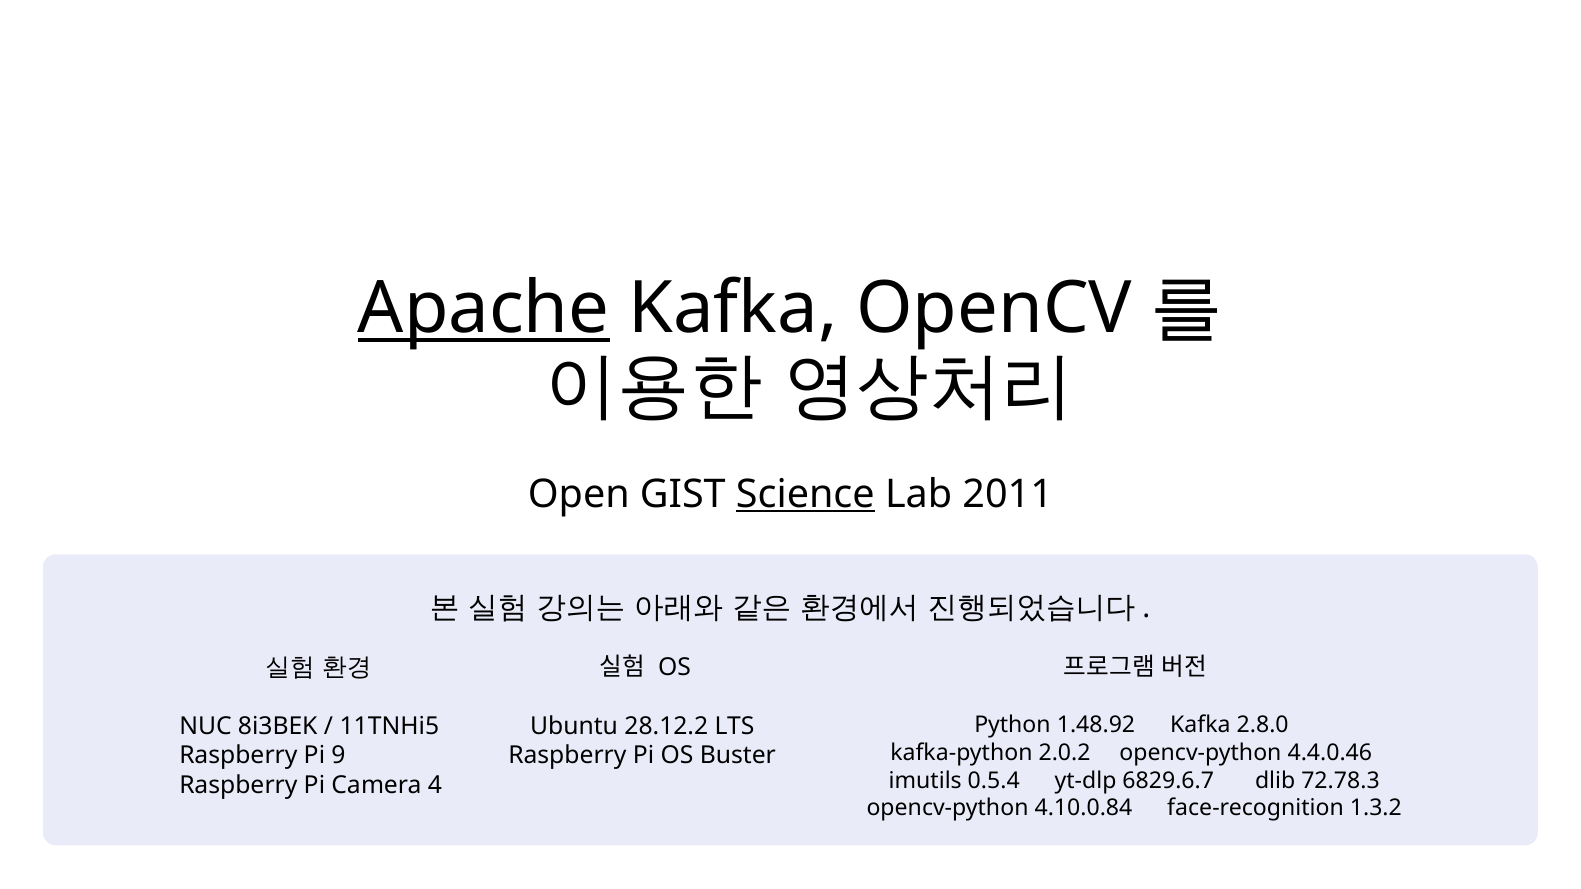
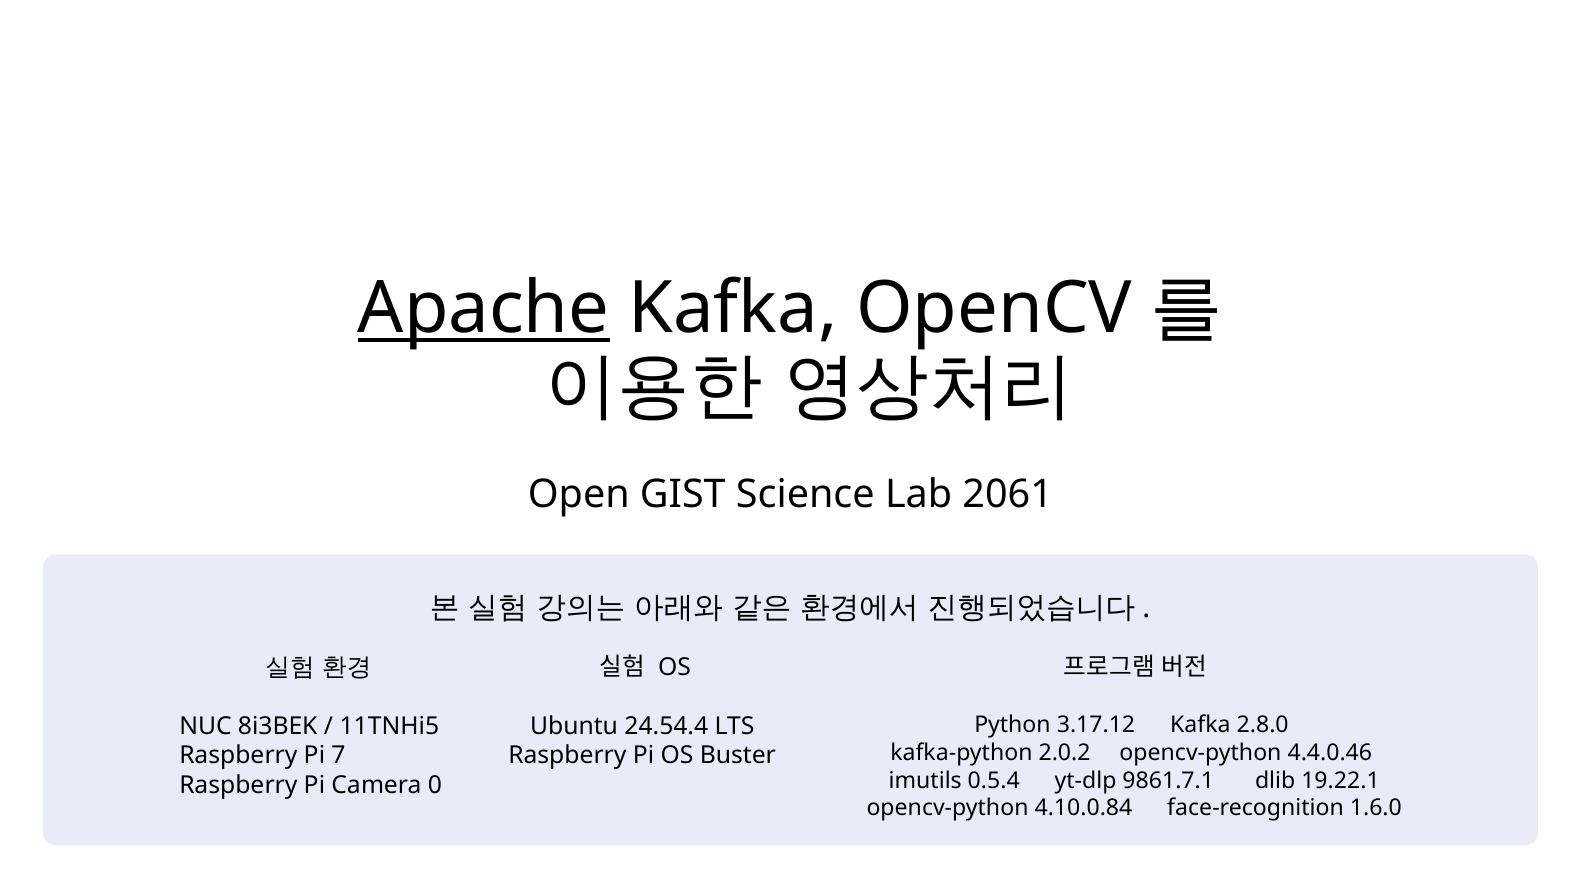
Science underline: present -> none
2011: 2011 -> 2061
1.48.92: 1.48.92 -> 3.17.12
28.12.2: 28.12.2 -> 24.54.4
9: 9 -> 7
6829.6.7: 6829.6.7 -> 9861.7.1
72.78.3: 72.78.3 -> 19.22.1
4: 4 -> 0
1.3.2: 1.3.2 -> 1.6.0
